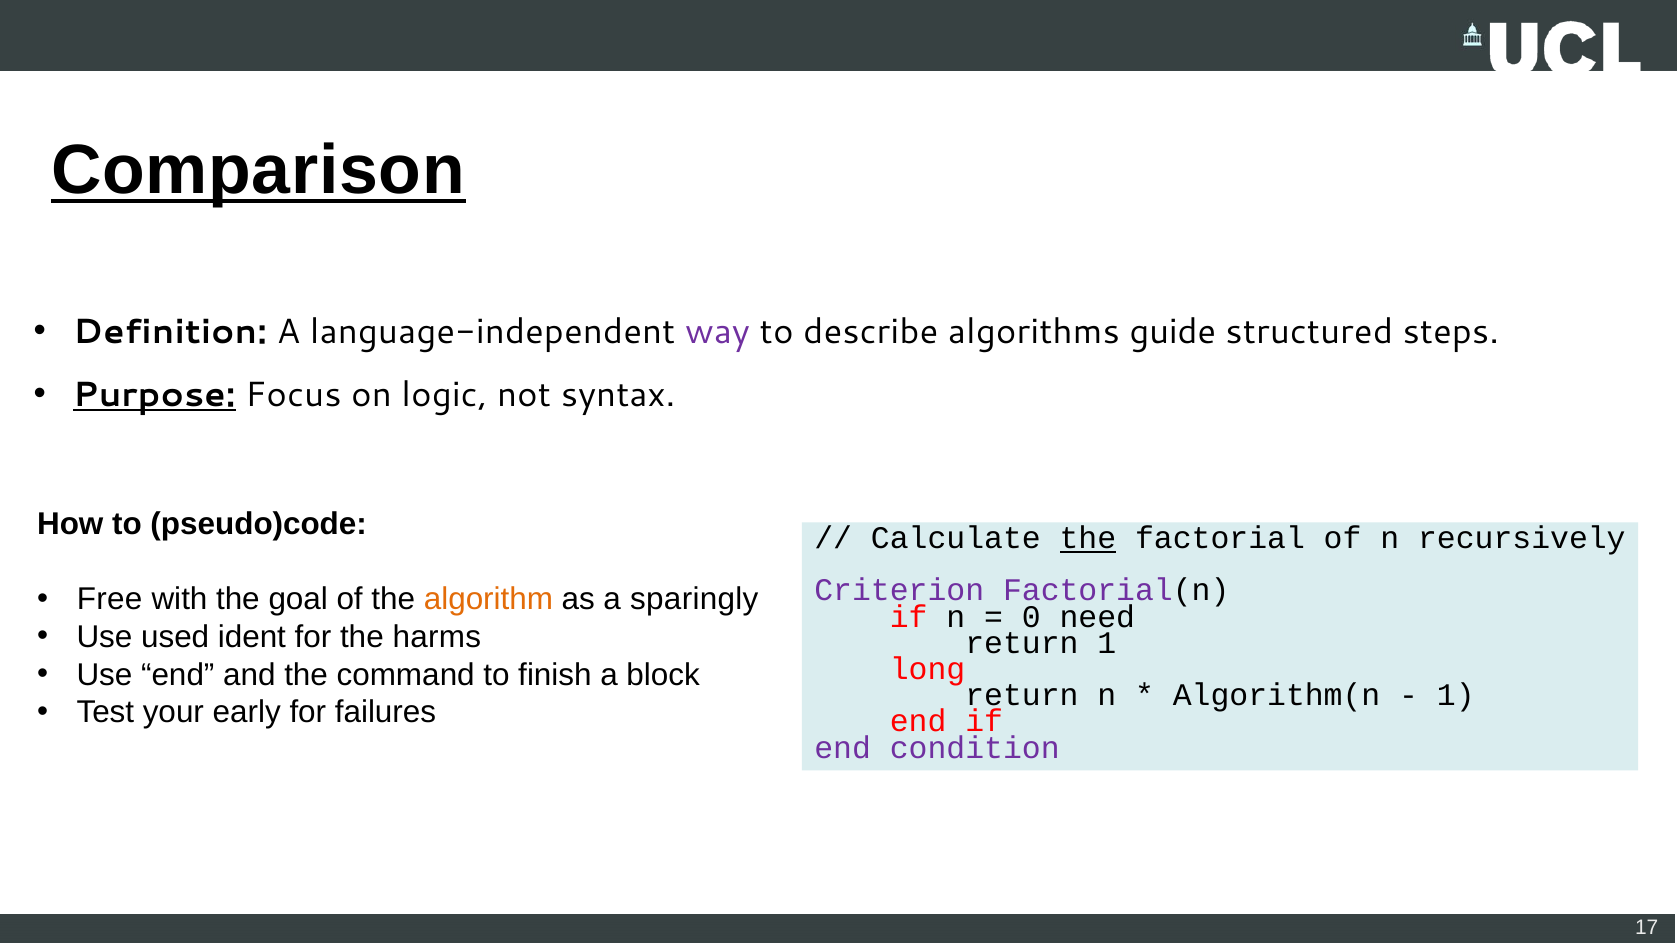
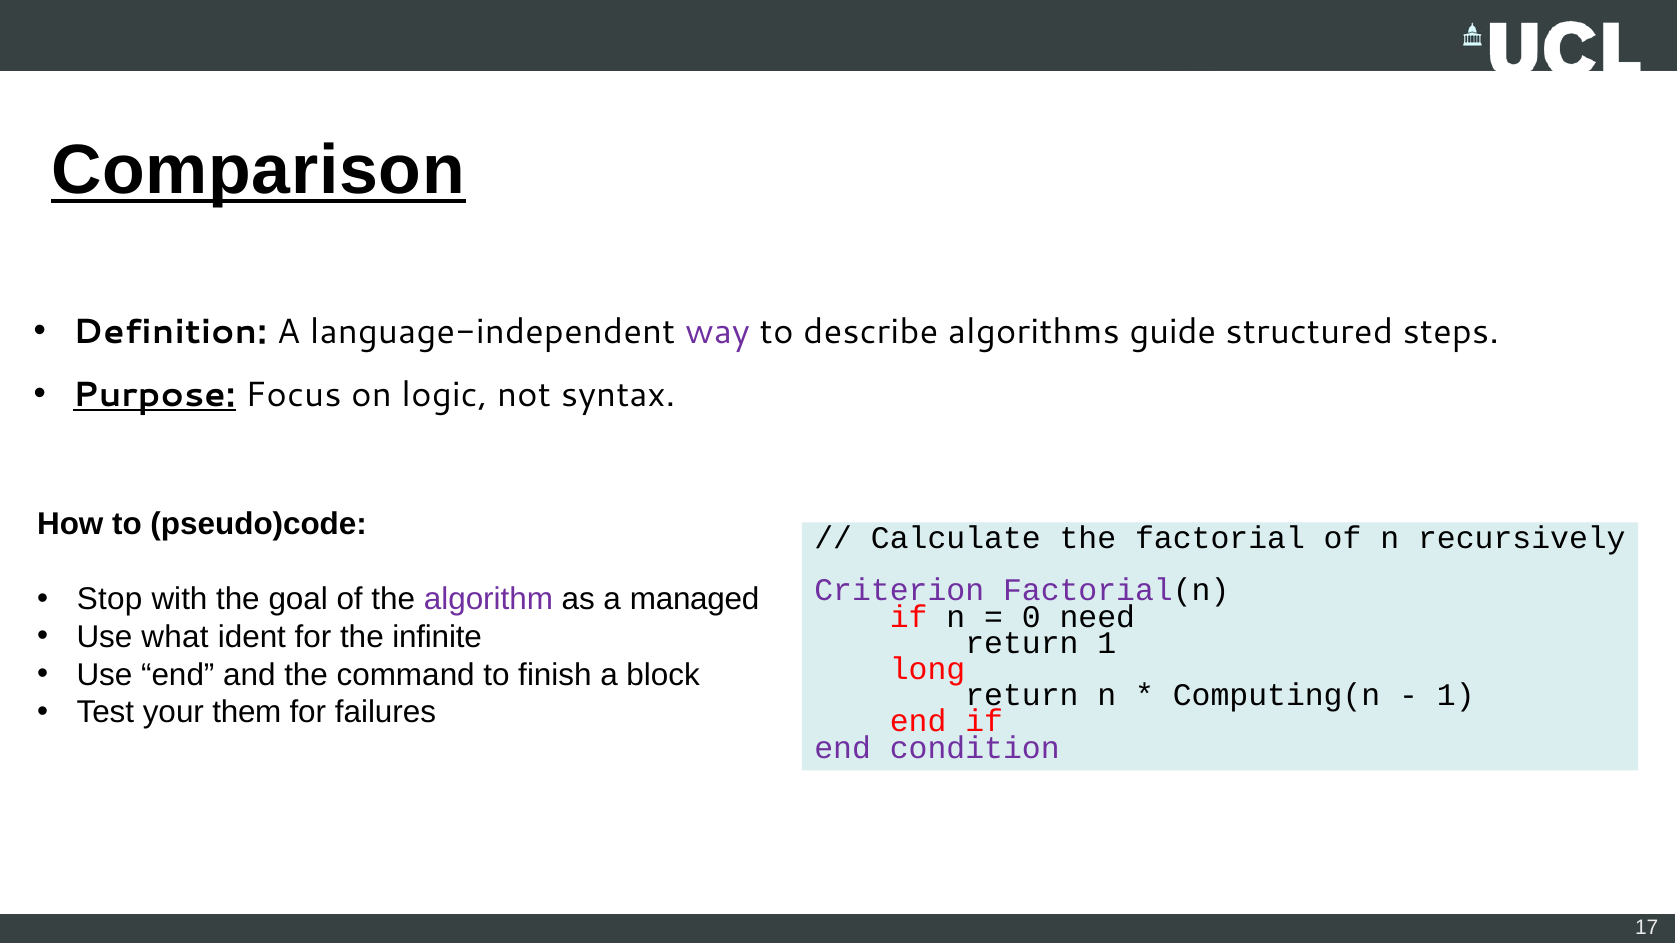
the at (1088, 538) underline: present -> none
Free: Free -> Stop
algorithm colour: orange -> purple
sparingly: sparingly -> managed
used: used -> what
harms: harms -> infinite
Algorithm(n: Algorithm(n -> Computing(n
early: early -> them
